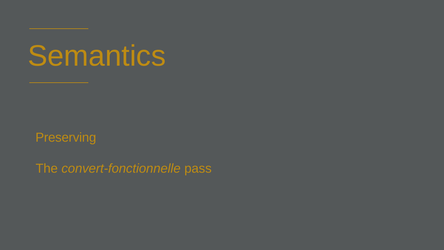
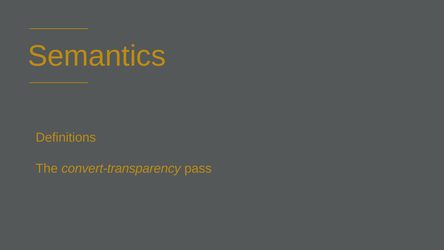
Preserving: Preserving -> Definitions
convert-fonctionnelle: convert-fonctionnelle -> convert-transparency
